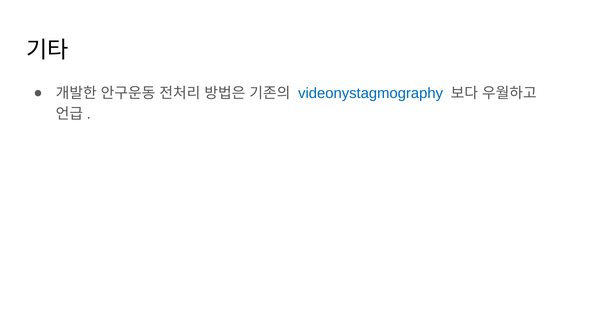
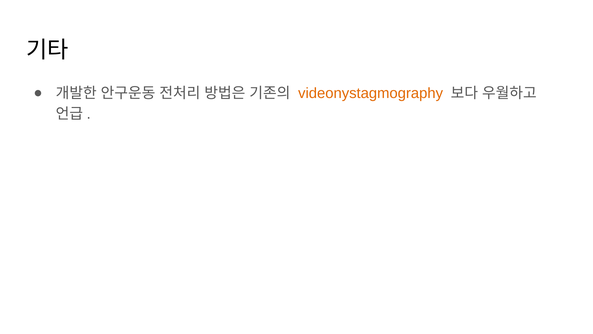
videonystagmography colour: blue -> orange
